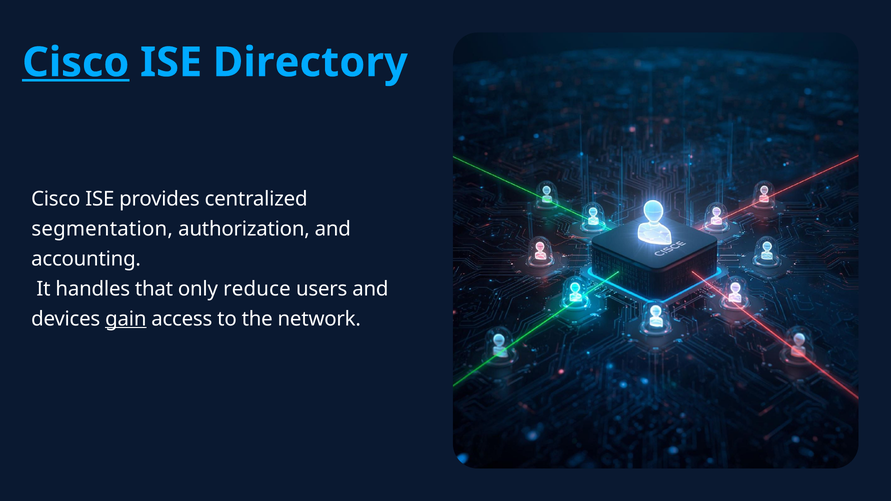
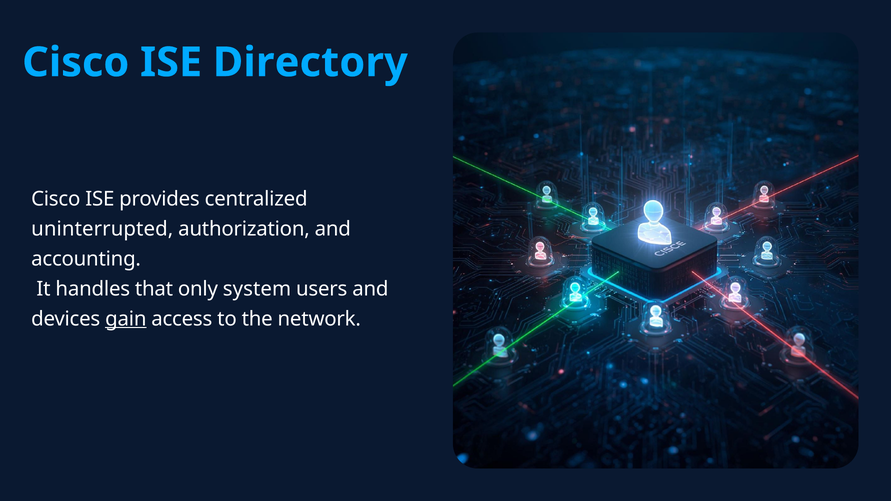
Cisco at (76, 63) underline: present -> none
segmentation: segmentation -> uninterrupted
reduce: reduce -> system
